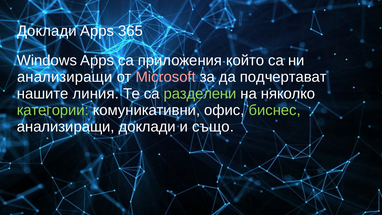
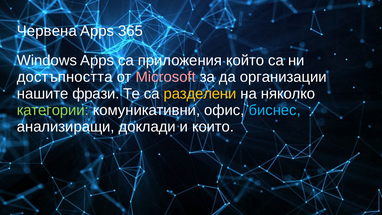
Доклади at (47, 31): Доклади -> Червена
анализиращи at (65, 77): анализиращи -> достъпността
подчертават: подчертават -> организации
линия: линия -> фрази
разделени colour: light green -> yellow
биснес colour: light green -> light blue
също: също -> които
